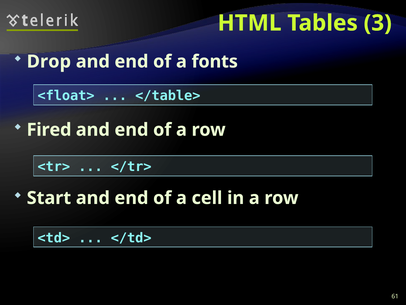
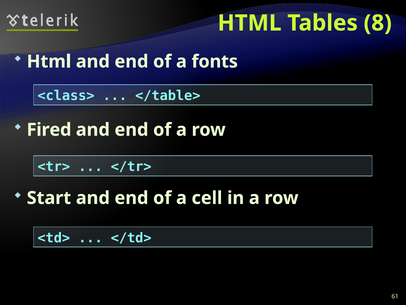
3: 3 -> 8
Drop at (49, 61): Drop -> Html
<float>: <float> -> <class>
